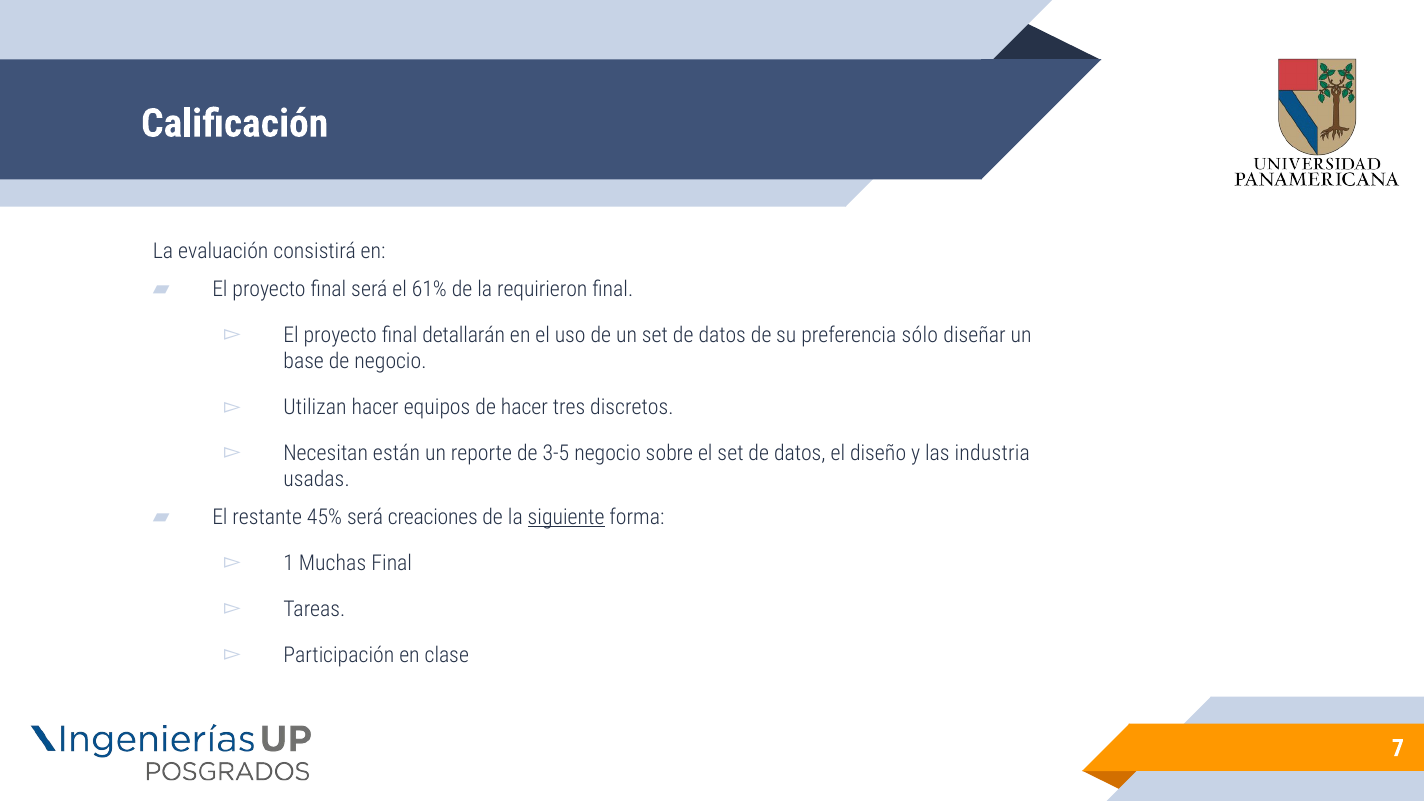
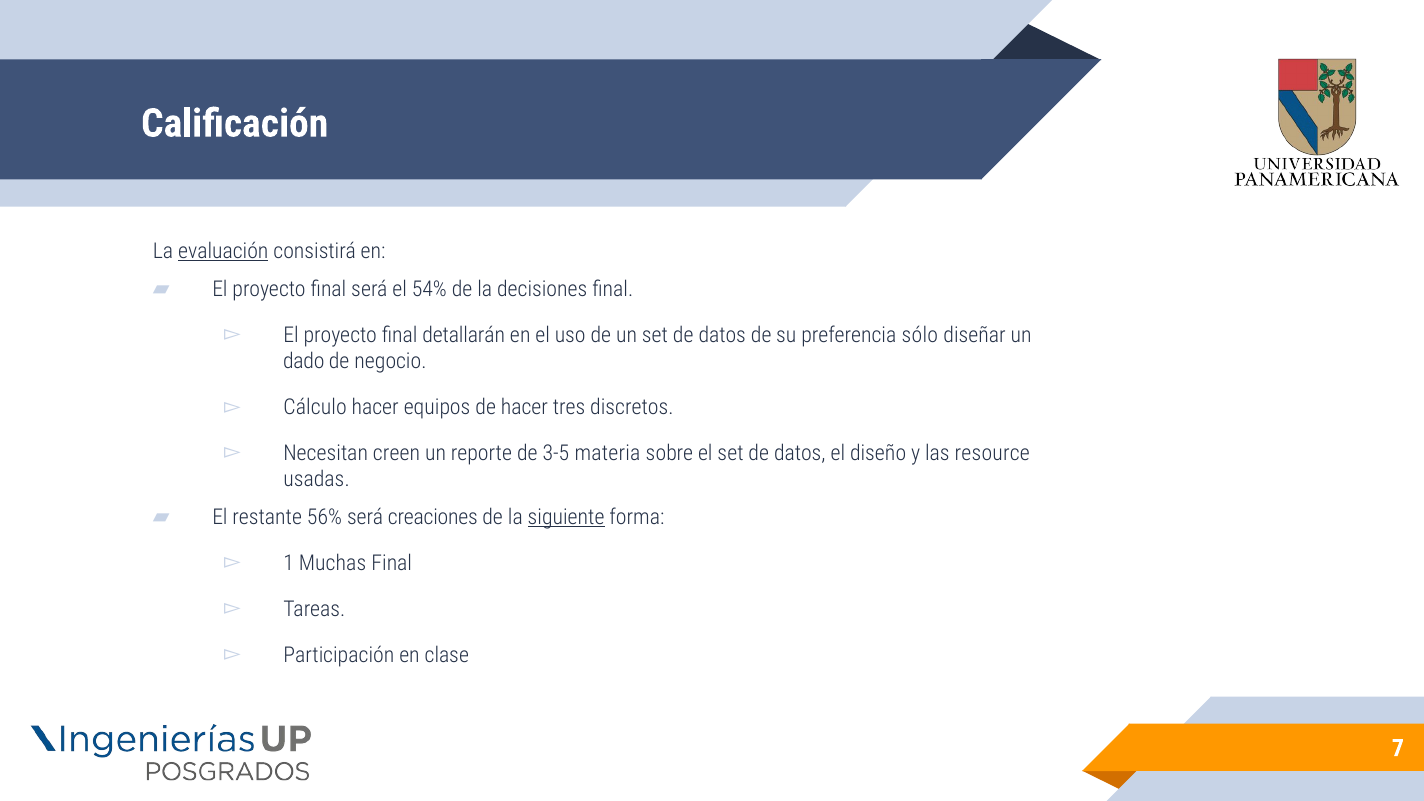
evaluación underline: none -> present
61%: 61% -> 54%
requirieron: requirieron -> decisiones
base: base -> dado
Utilizan: Utilizan -> Cálculo
están: están -> creen
3-5 negocio: negocio -> materia
industria: industria -> resource
45%: 45% -> 56%
